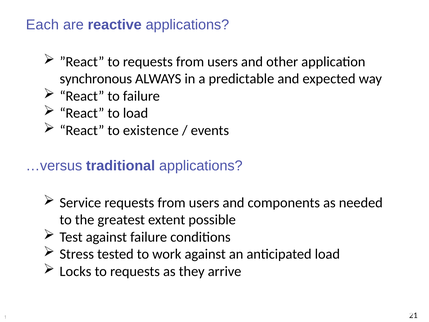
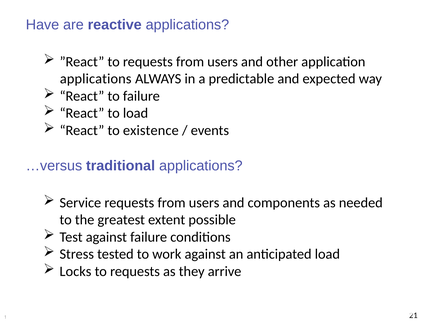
Each: Each -> Have
synchronous at (96, 79): synchronous -> applications
